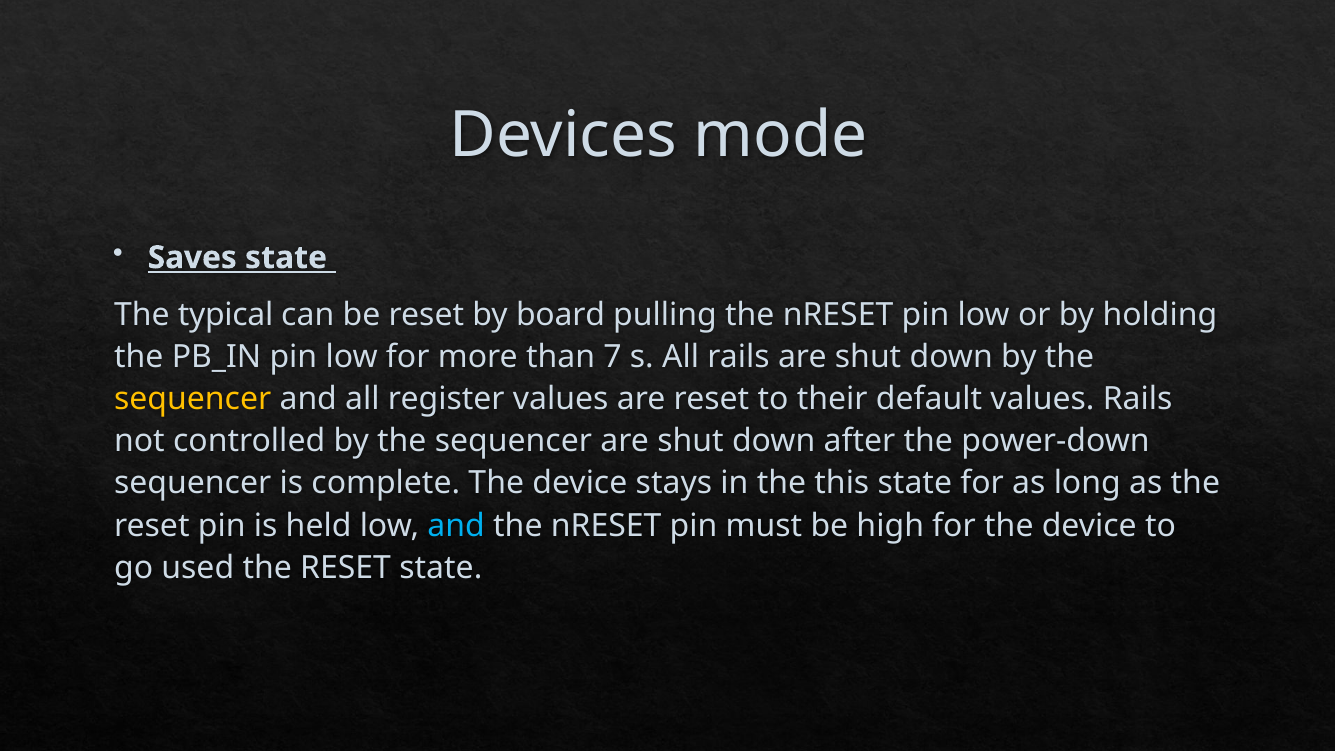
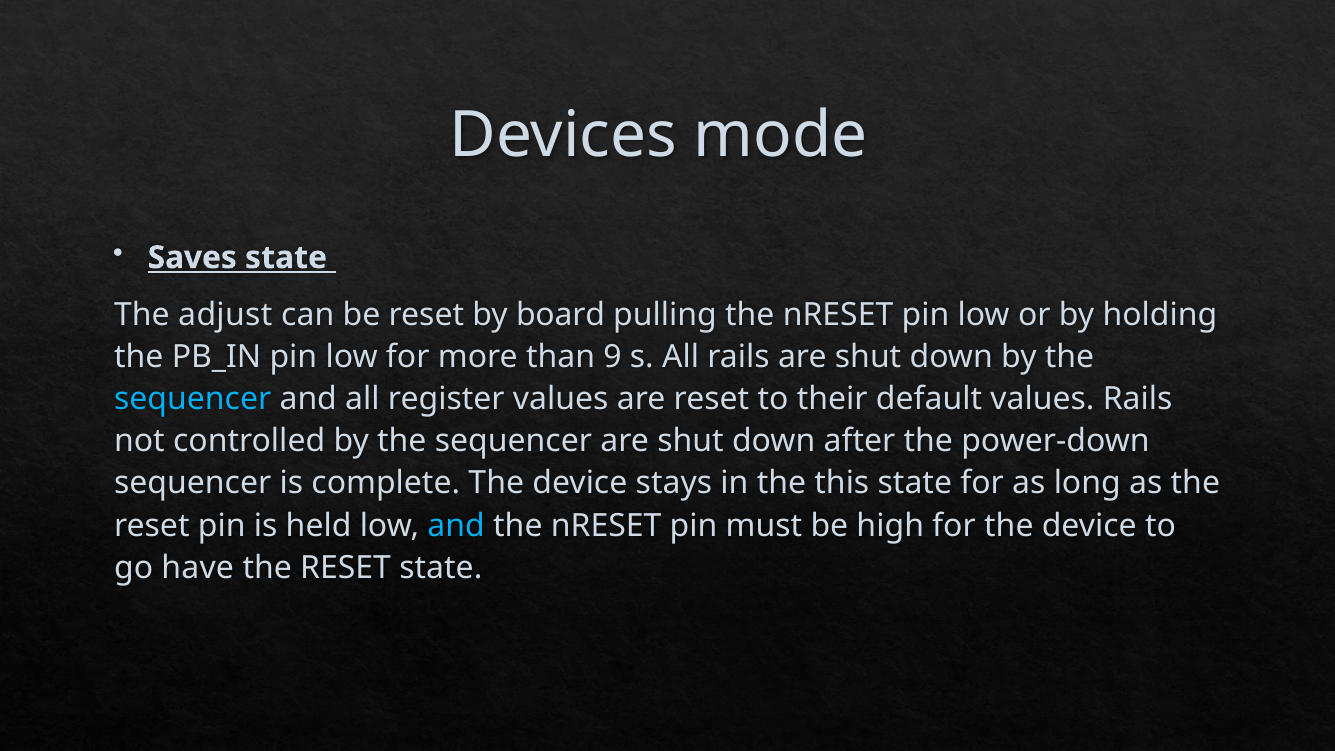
typical: typical -> adjust
7: 7 -> 9
sequencer at (193, 399) colour: yellow -> light blue
used: used -> have
